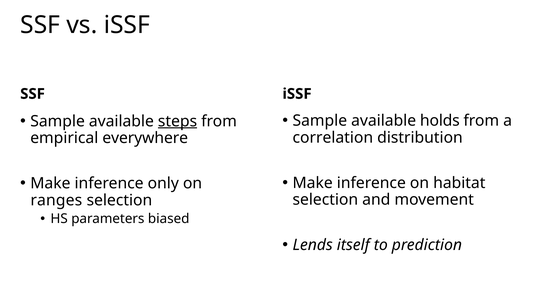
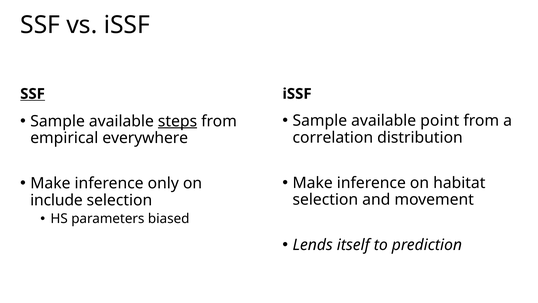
SSF at (33, 94) underline: none -> present
holds: holds -> point
ranges: ranges -> include
